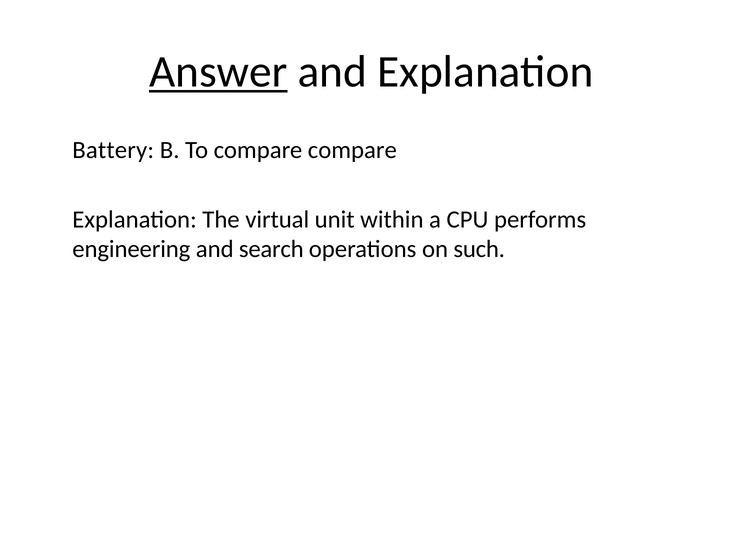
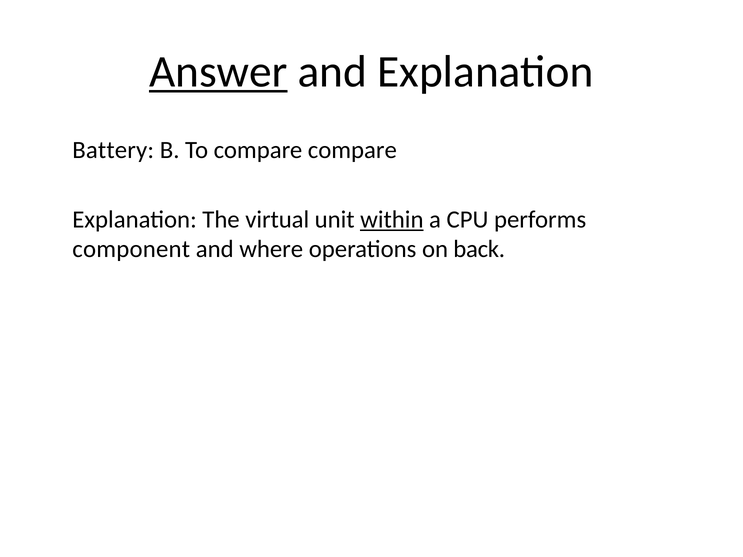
within underline: none -> present
engineering: engineering -> component
search: search -> where
such: such -> back
